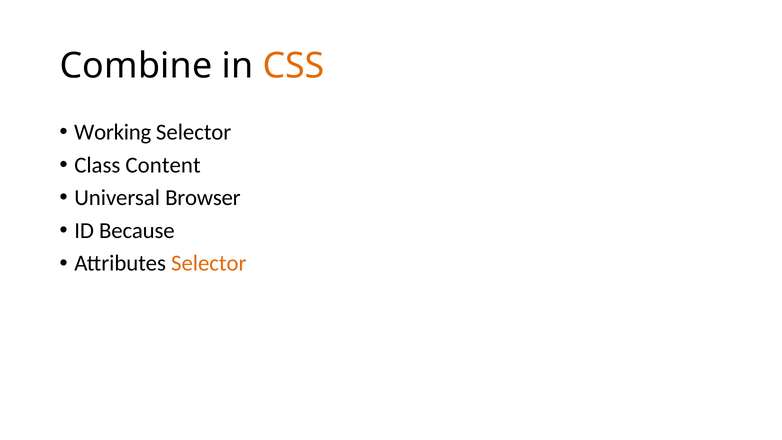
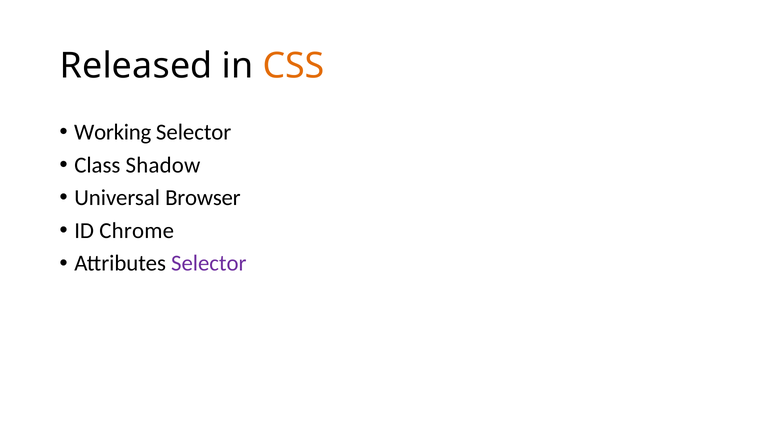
Combine: Combine -> Released
Content: Content -> Shadow
Because: Because -> Chrome
Selector at (209, 263) colour: orange -> purple
